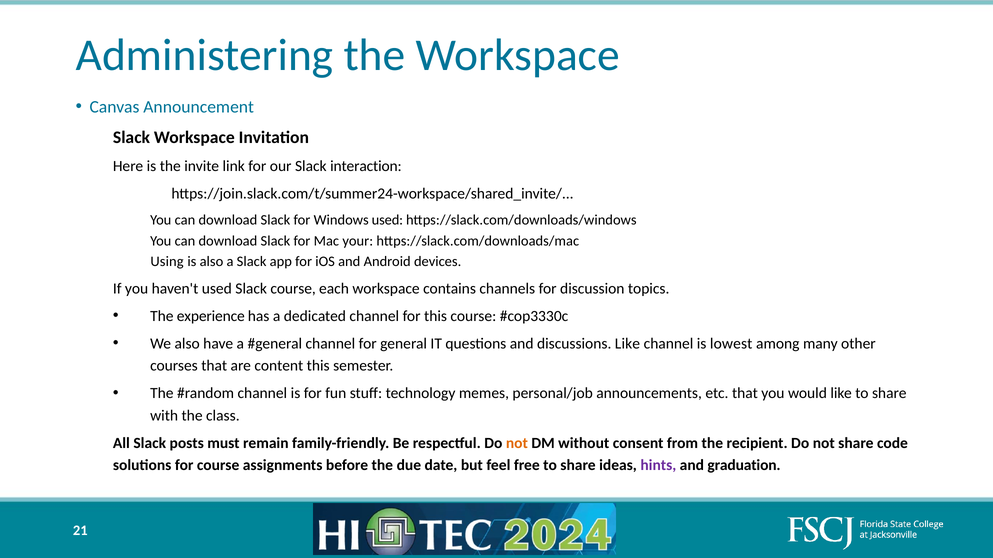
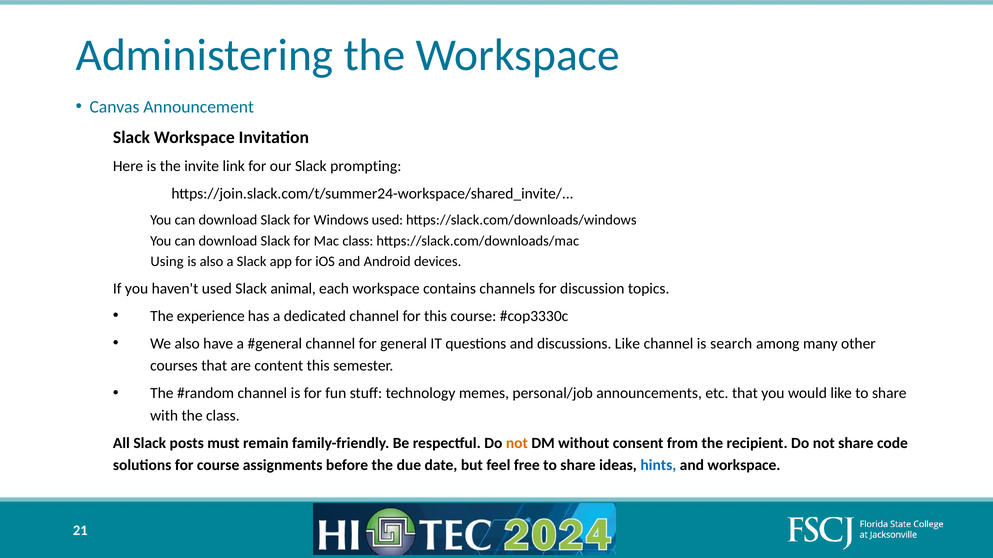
interaction: interaction -> prompting
Mac your: your -> class
Slack course: course -> animal
lowest: lowest -> search
hints colour: purple -> blue
and graduation: graduation -> workspace
